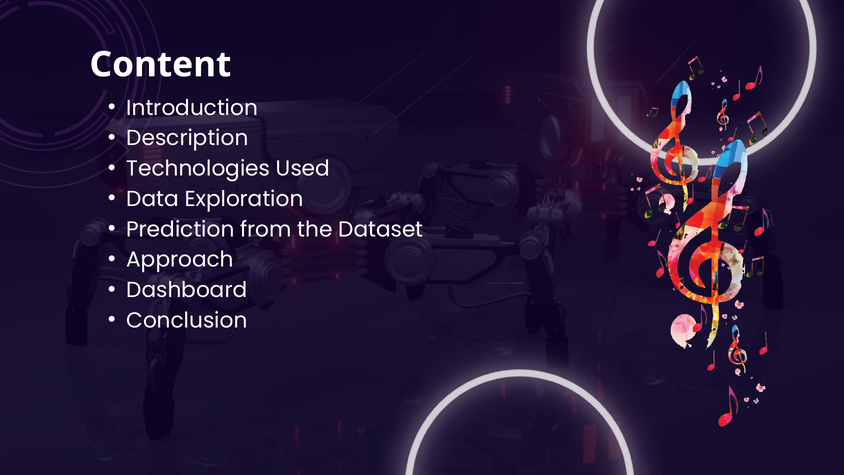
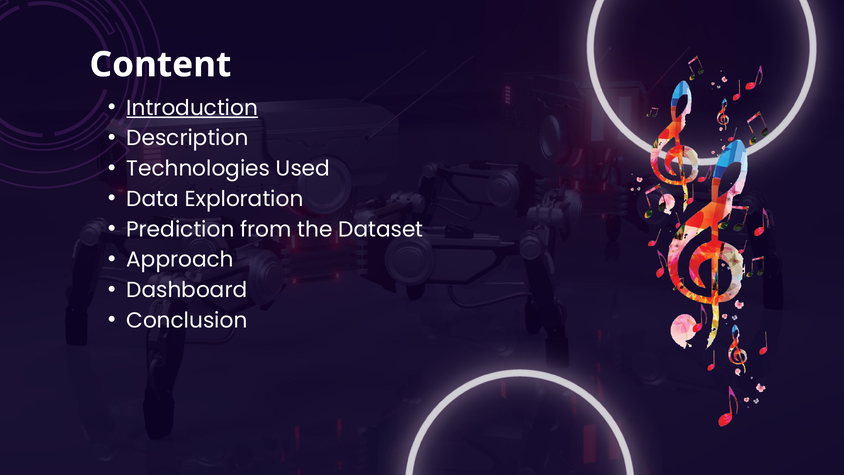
Introduction underline: none -> present
